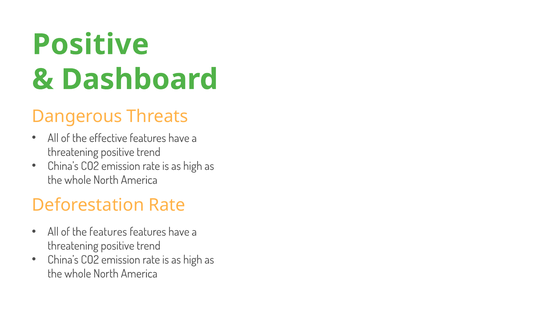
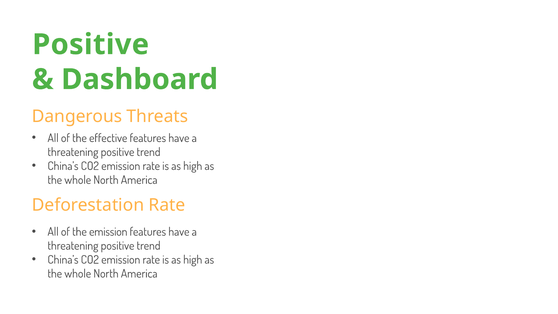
the features: features -> emission
